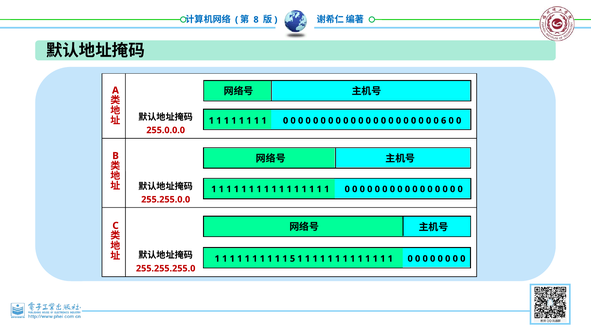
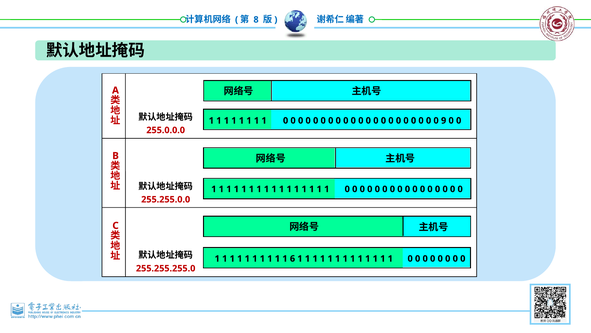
6: 6 -> 9
5: 5 -> 6
